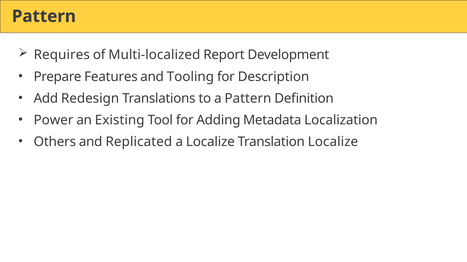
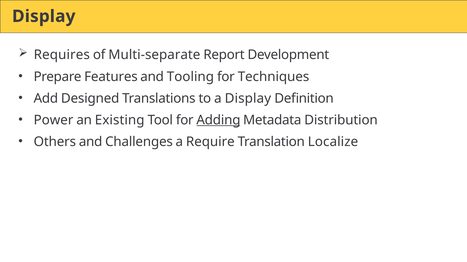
Pattern at (44, 16): Pattern -> Display
Multi-localized: Multi-localized -> Multi-separate
Description: Description -> Techniques
Redesign: Redesign -> Designed
a Pattern: Pattern -> Display
Adding underline: none -> present
Localization: Localization -> Distribution
Replicated: Replicated -> Challenges
a Localize: Localize -> Require
